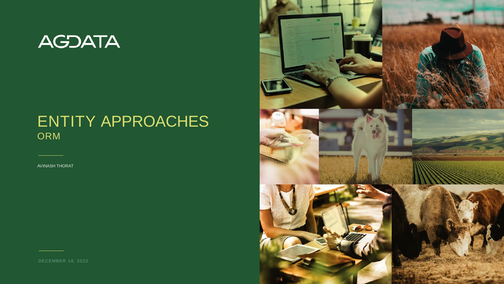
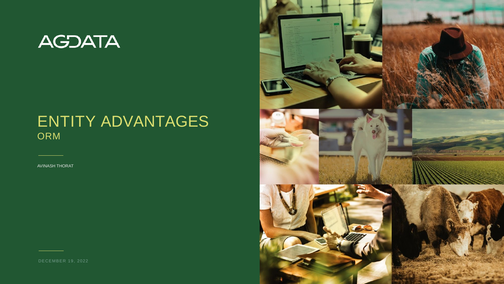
APPROACHES: APPROACHES -> ADVANTAGES
